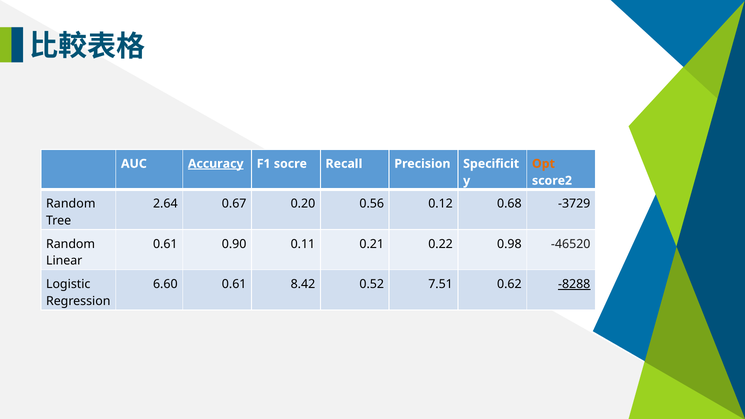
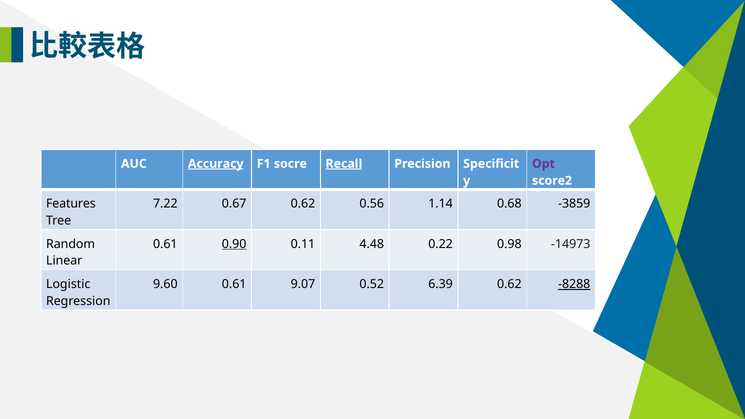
Recall underline: none -> present
Opt colour: orange -> purple
Random at (71, 204): Random -> Features
2.64: 2.64 -> 7.22
0.67 0.20: 0.20 -> 0.62
0.12: 0.12 -> 1.14
-3729: -3729 -> -3859
0.90 underline: none -> present
0.21: 0.21 -> 4.48
-46520: -46520 -> -14973
6.60: 6.60 -> 9.60
8.42: 8.42 -> 9.07
7.51: 7.51 -> 6.39
